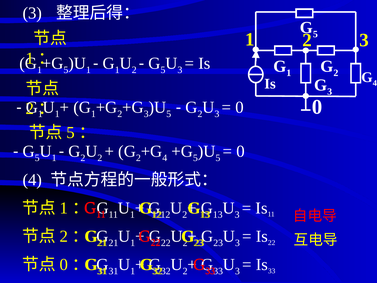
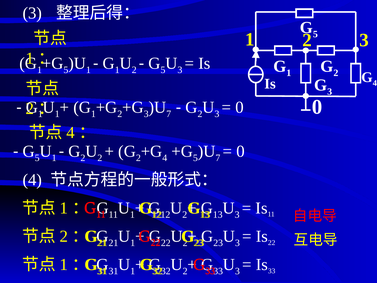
5 at (169, 114): 5 -> 7
5 at (71, 132): 5 -> 4
5 at (218, 158): 5 -> 7
0 at (64, 264): 0 -> 1
